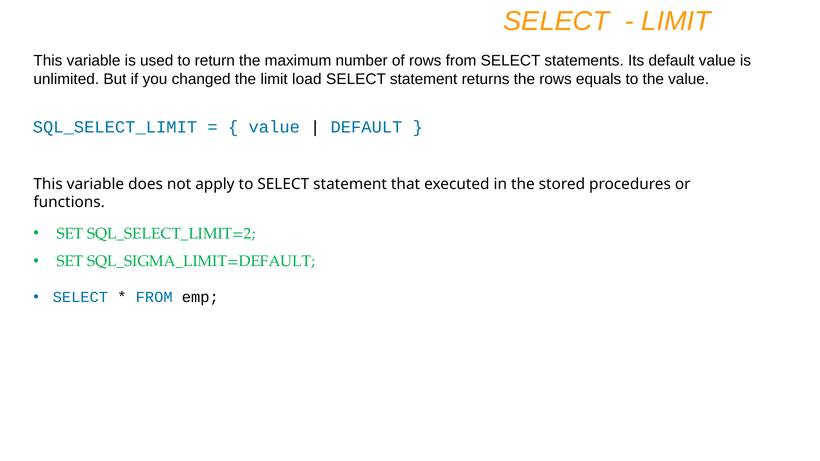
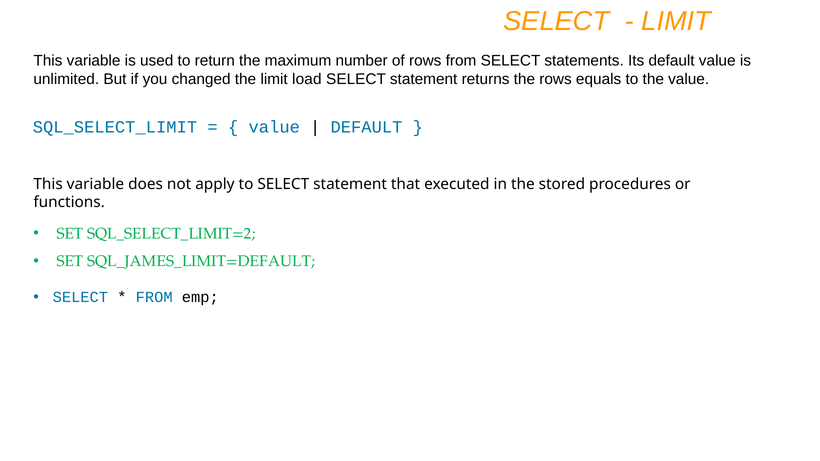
SQL_SIGMA_LIMIT=DEFAULT: SQL_SIGMA_LIMIT=DEFAULT -> SQL_JAMES_LIMIT=DEFAULT
